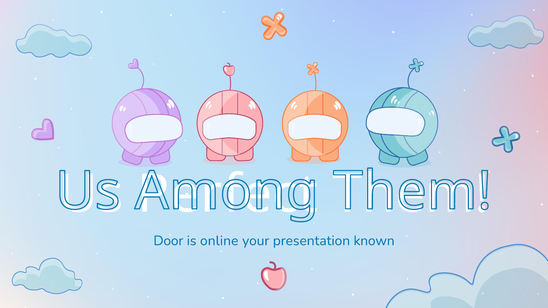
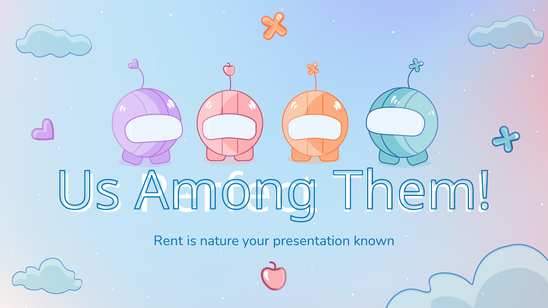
Door: Door -> Rent
online: online -> nature
